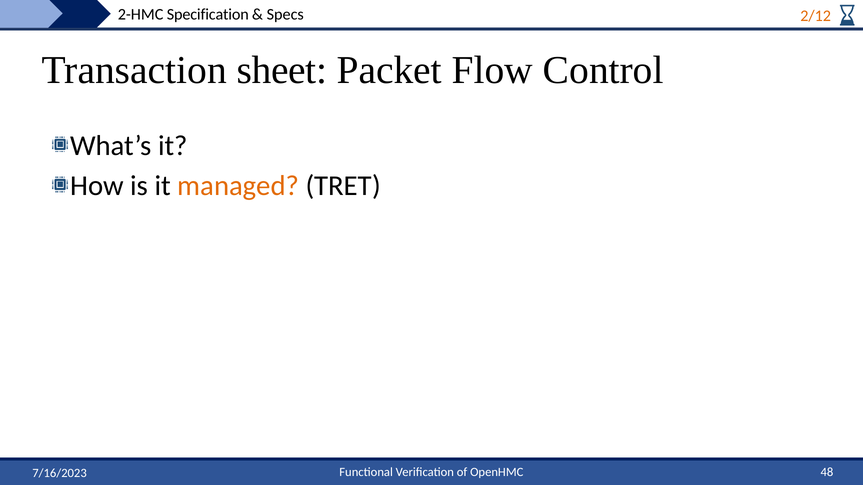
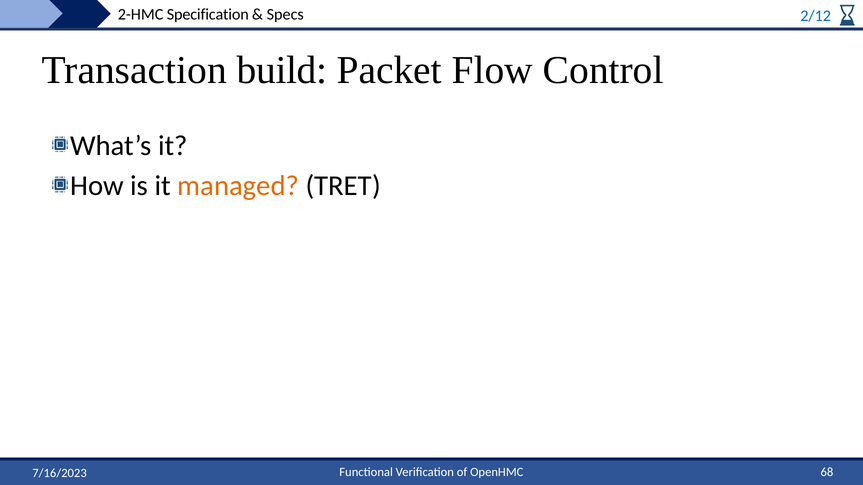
2/12 colour: orange -> blue
sheet: sheet -> build
48: 48 -> 68
